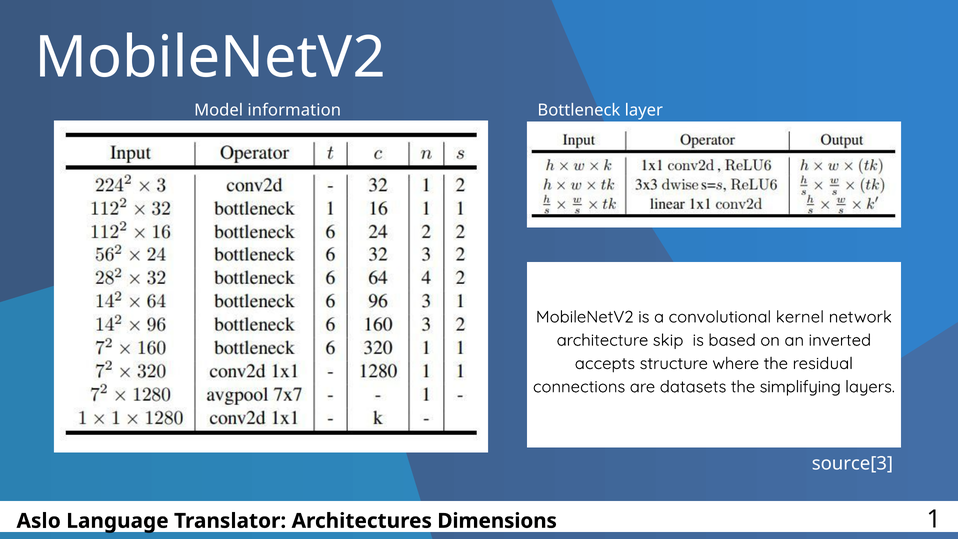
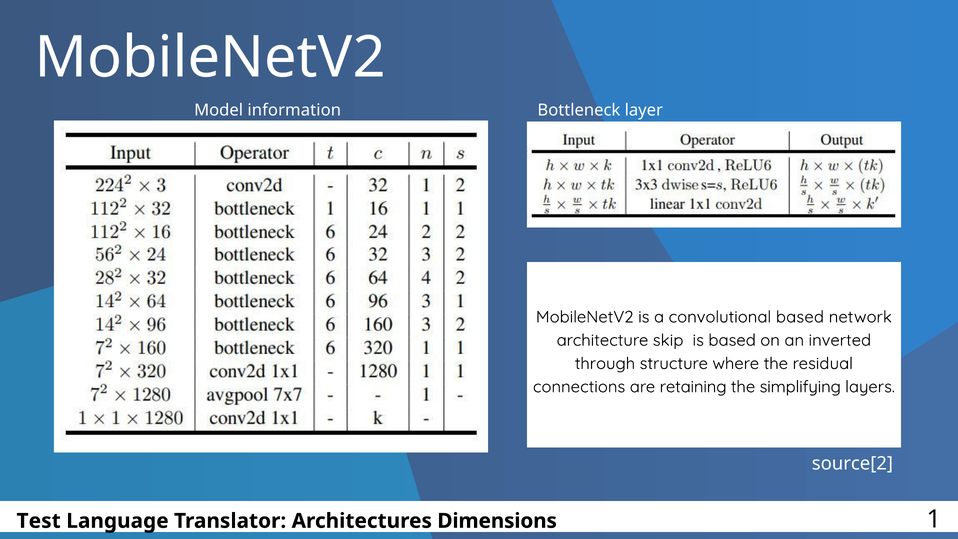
convolutional kernel: kernel -> based
accepts: accepts -> through
datasets: datasets -> retaining
source[3: source[3 -> source[2
Aslo: Aslo -> Test
